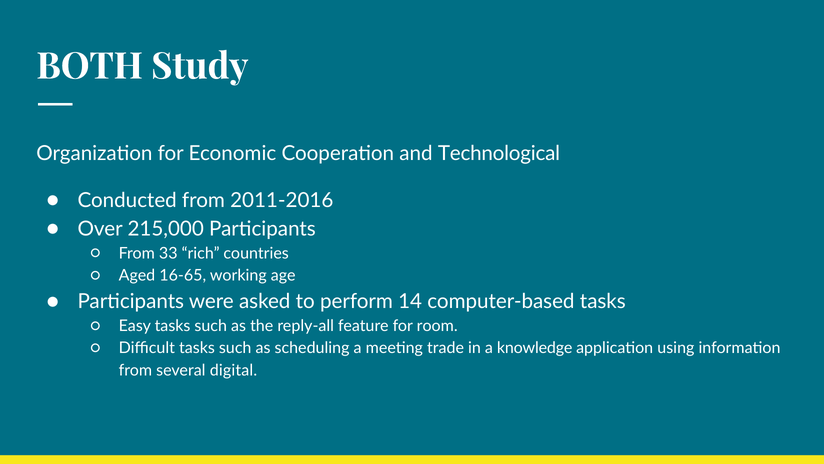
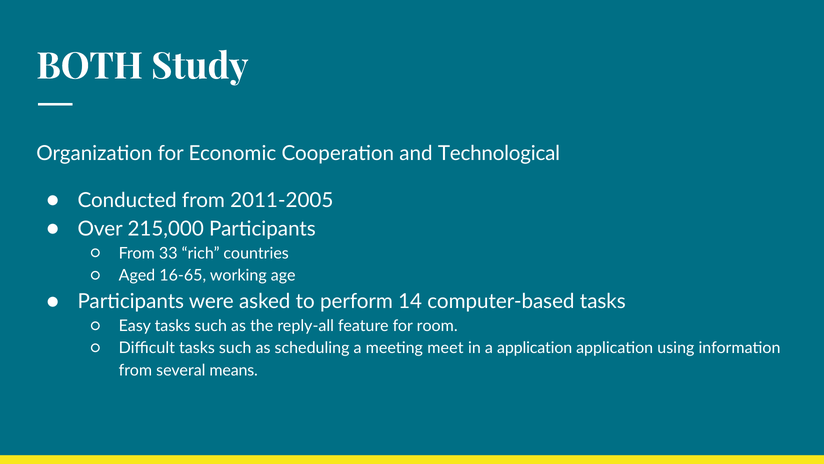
2011-2016: 2011-2016 -> 2011-2005
trade: trade -> meet
a knowledge: knowledge -> application
digital: digital -> means
